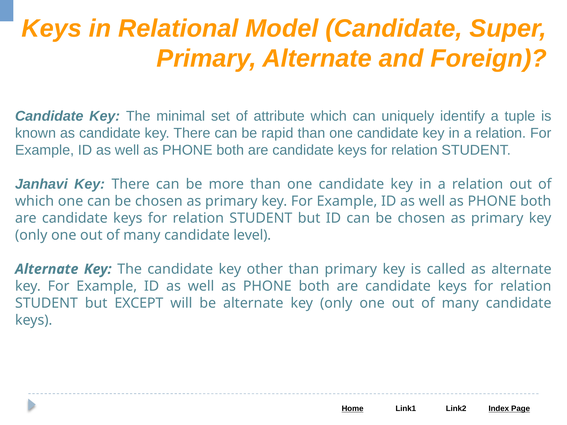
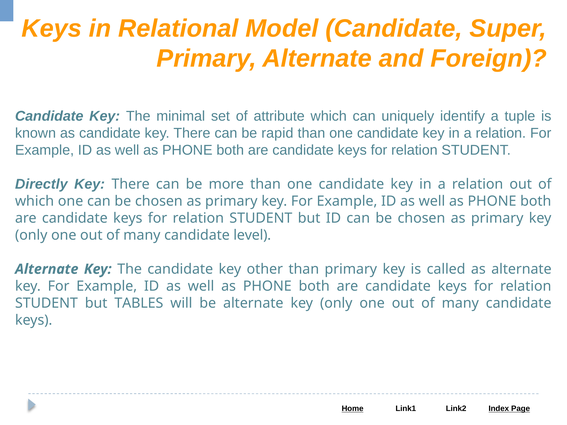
Janhavi: Janhavi -> Directly
EXCEPT: EXCEPT -> TABLES
